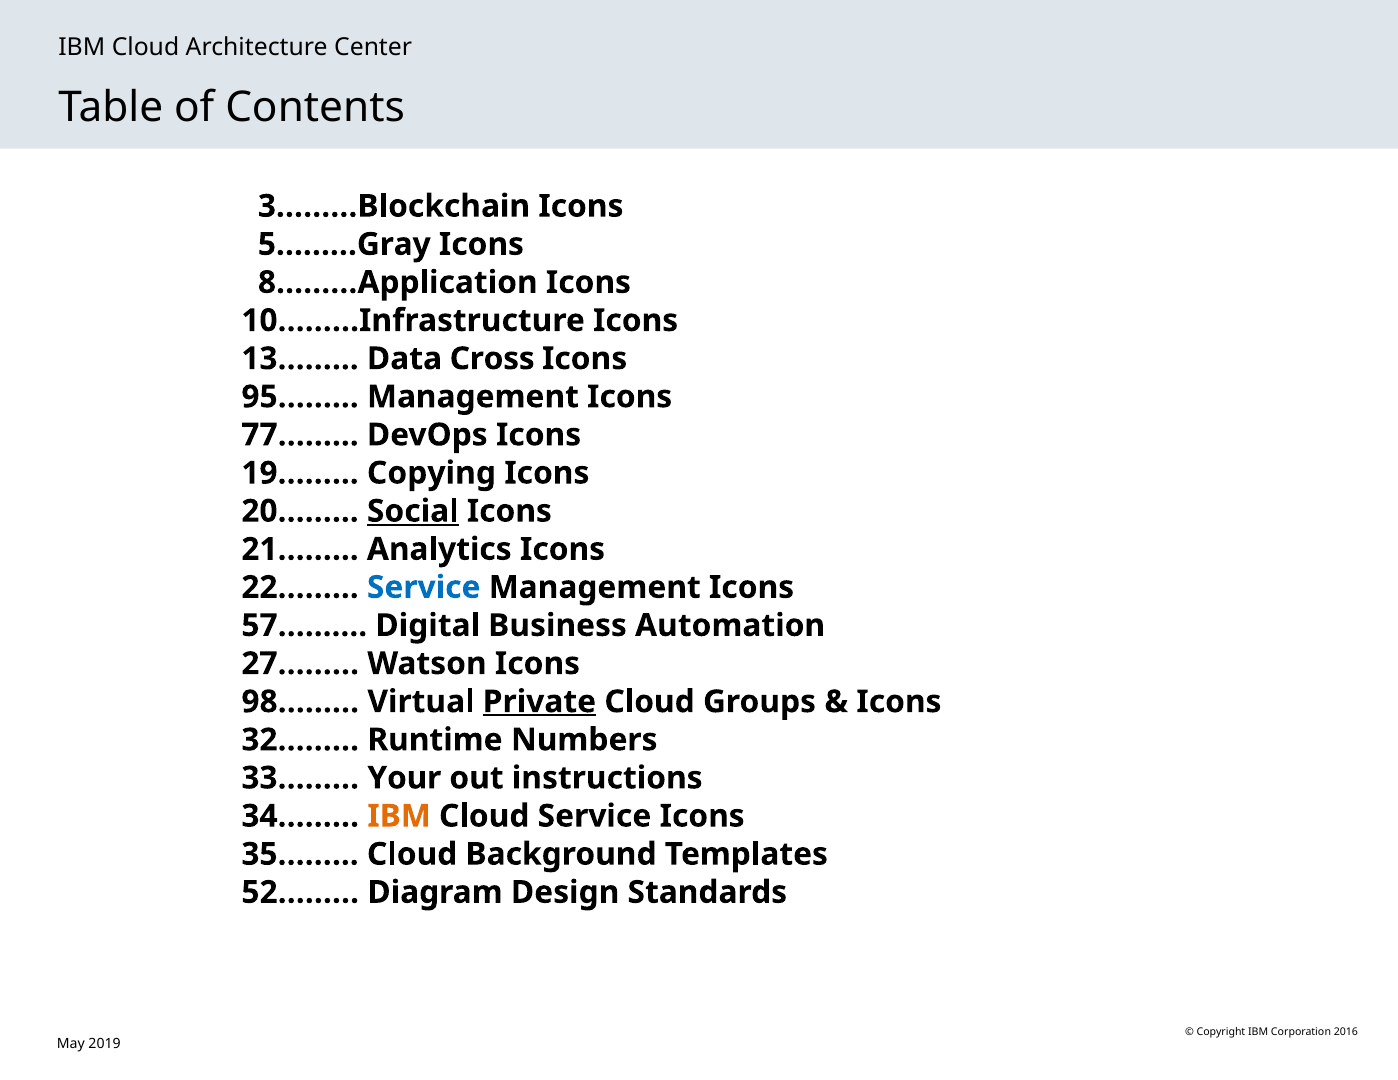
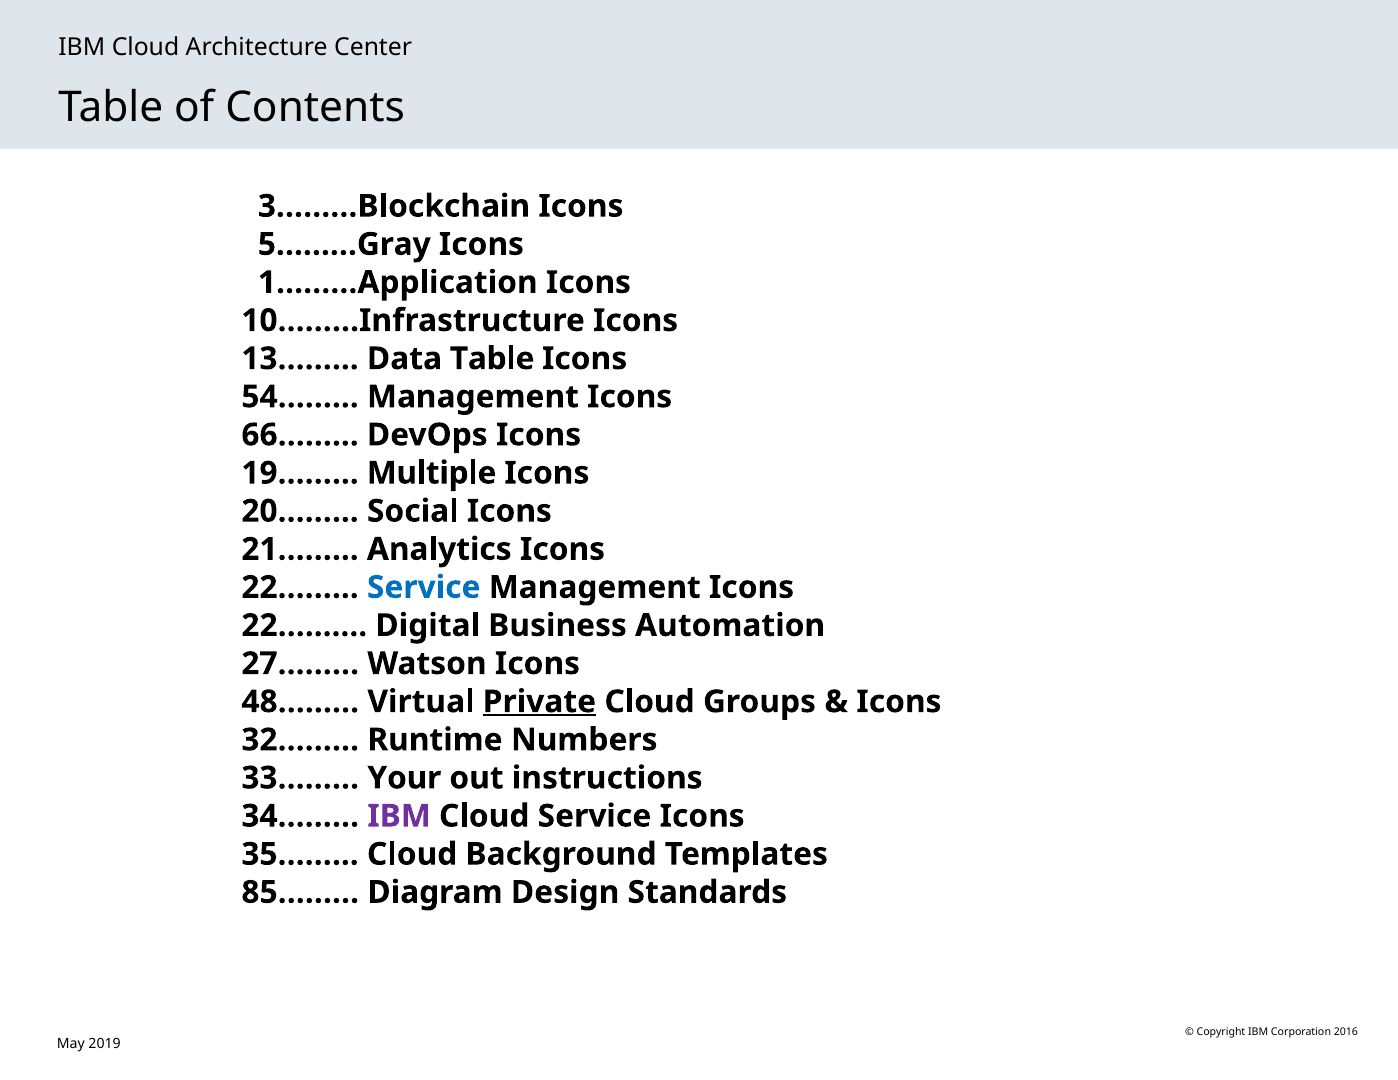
8………Application: 8………Application -> 1………Application
Data Cross: Cross -> Table
95……: 95…… -> 54……
77……: 77…… -> 66……
Copying: Copying -> Multiple
Social underline: present -> none
57…: 57… -> 22…
98………: 98……… -> 48………
IBM at (399, 816) colour: orange -> purple
52………: 52……… -> 85………
